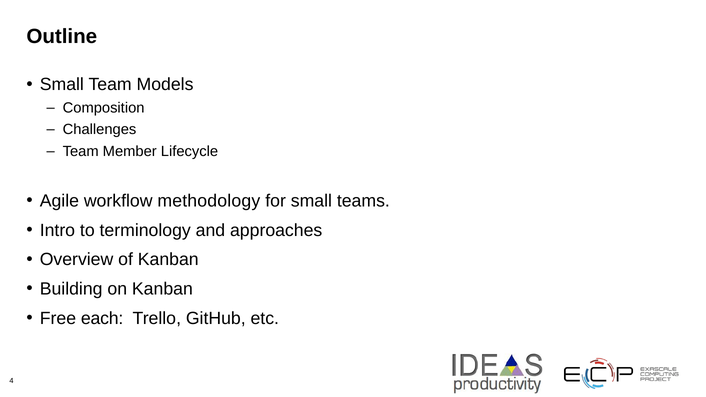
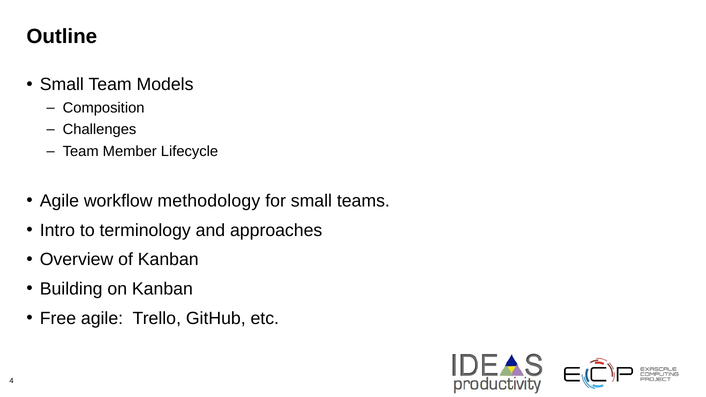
Free each: each -> agile
